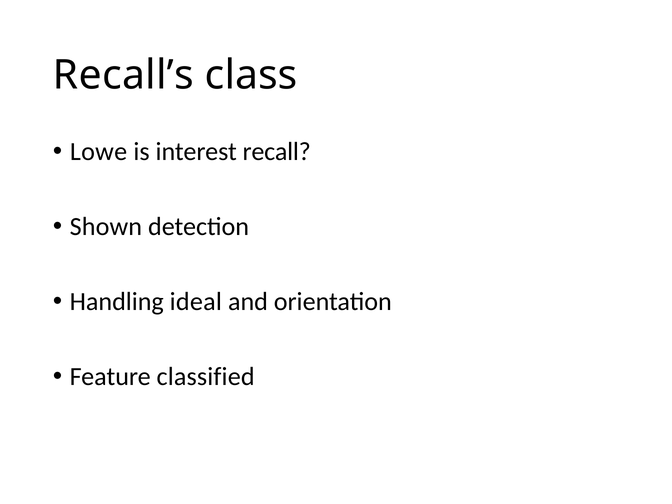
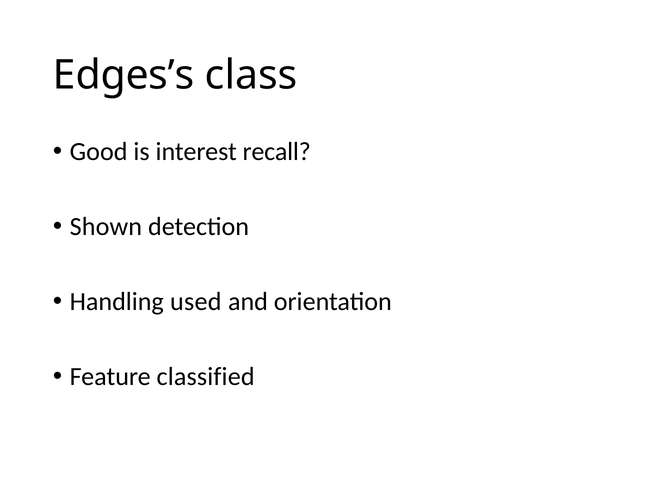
Recall’s: Recall’s -> Edges’s
Lowe: Lowe -> Good
ideal: ideal -> used
